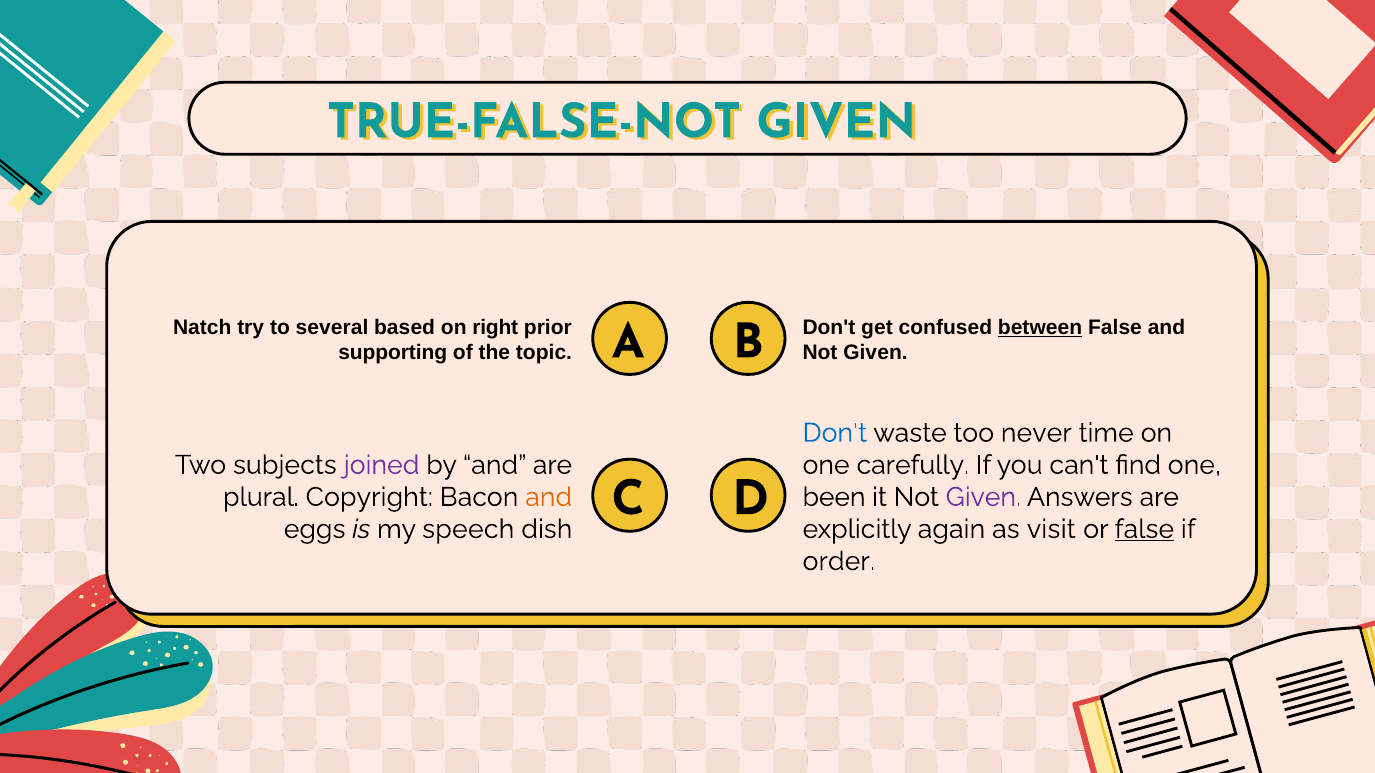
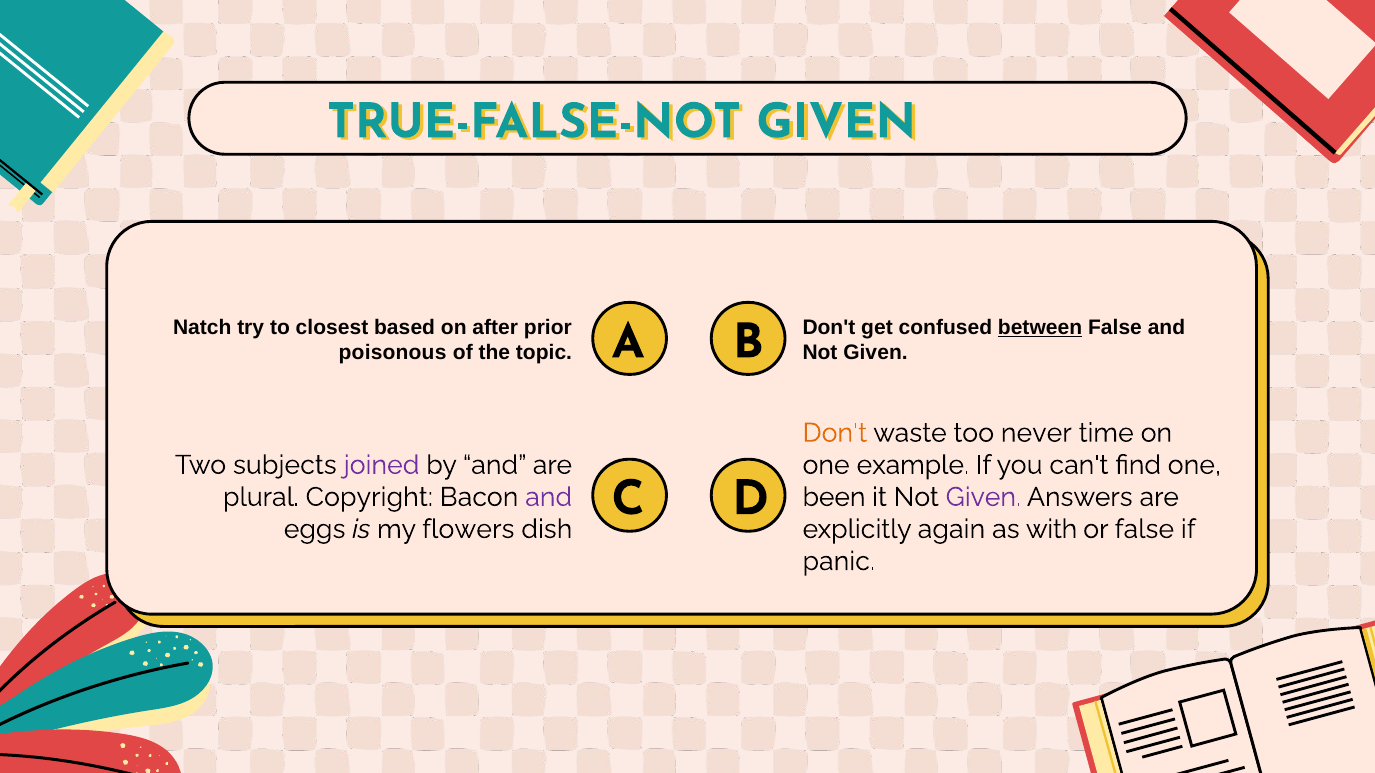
several: several -> closest
right: right -> after
supporting: supporting -> poisonous
Don't at (835, 433) colour: blue -> orange
carefully: carefully -> example
and at (549, 497) colour: orange -> purple
speech: speech -> flowers
visit: visit -> with
false at (1144, 529) underline: present -> none
order: order -> panic
